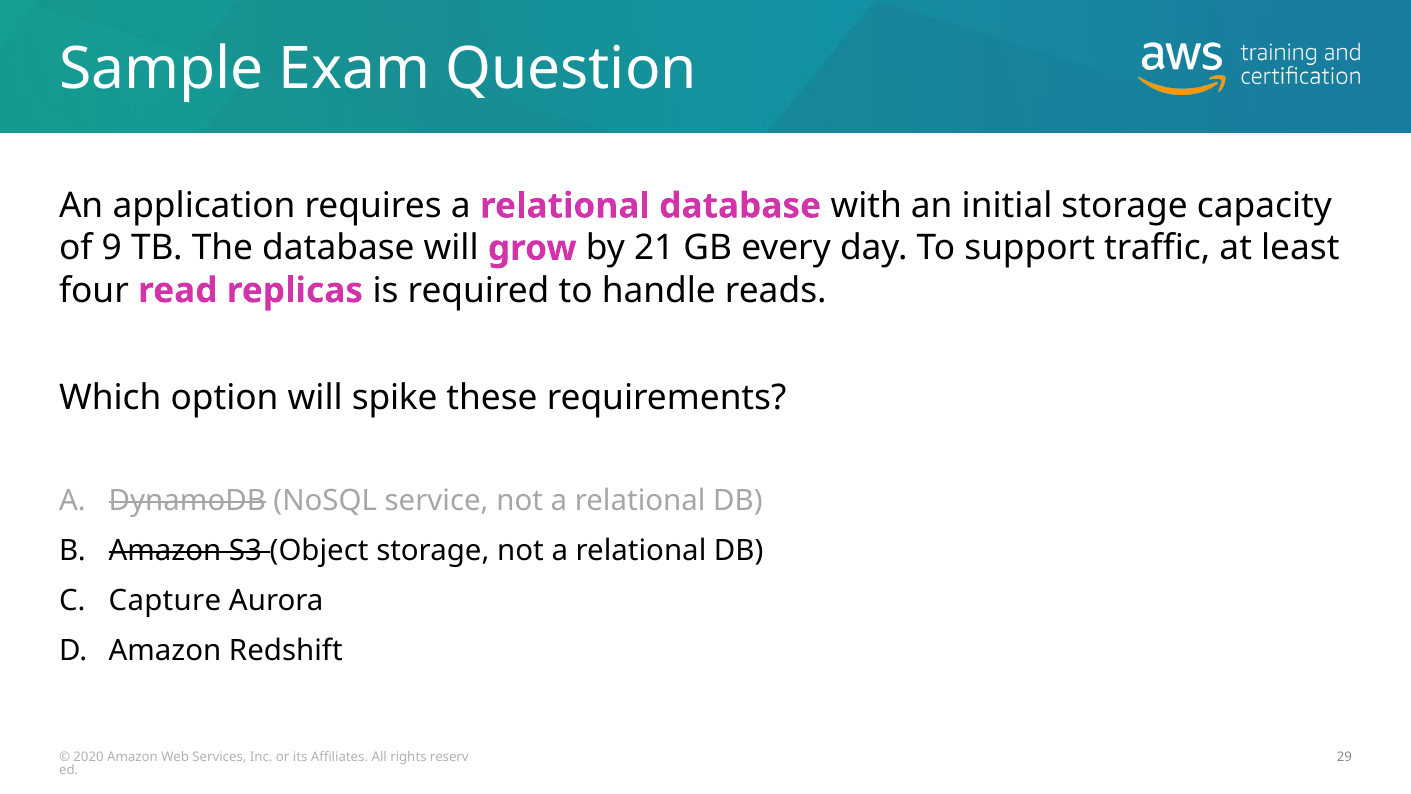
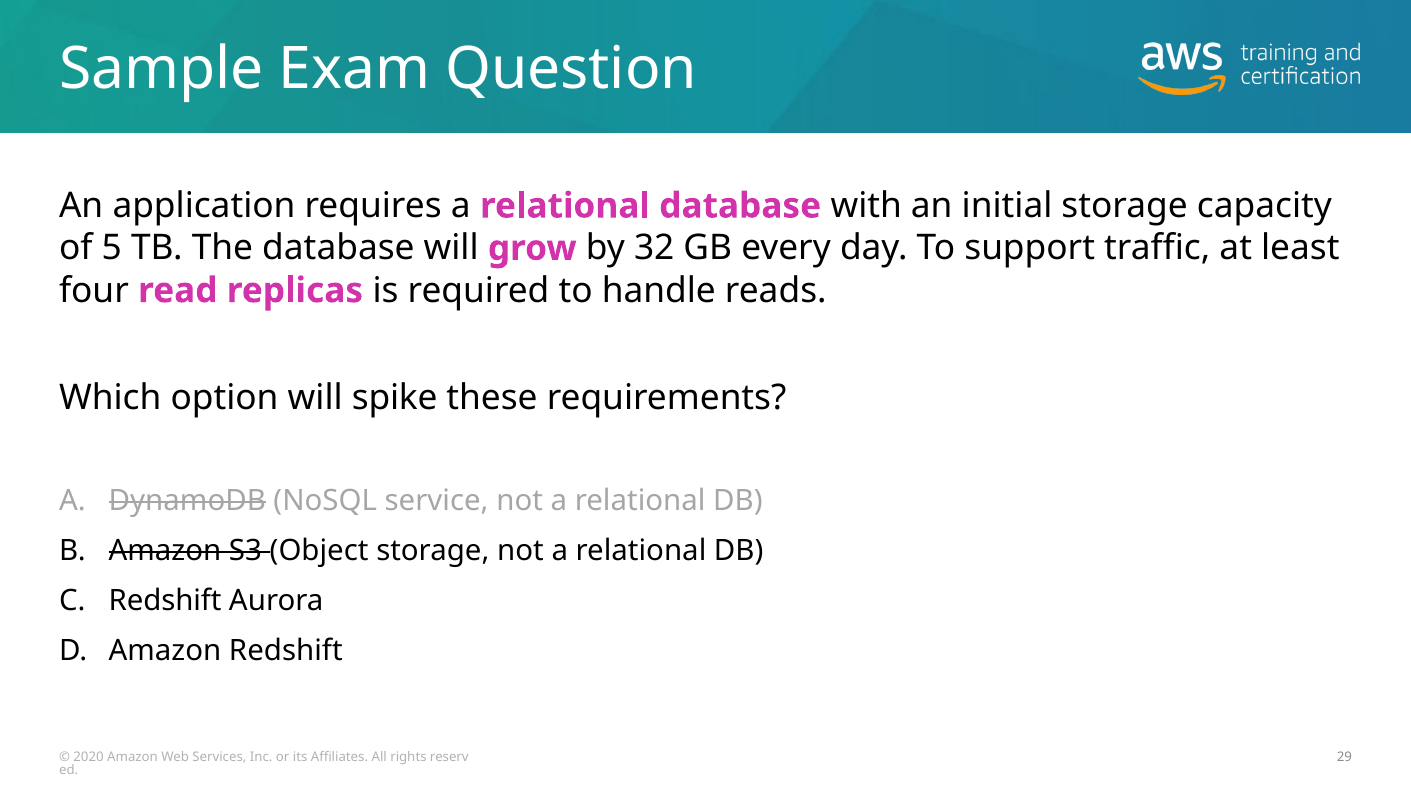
9: 9 -> 5
21: 21 -> 32
Capture at (165, 601): Capture -> Redshift
